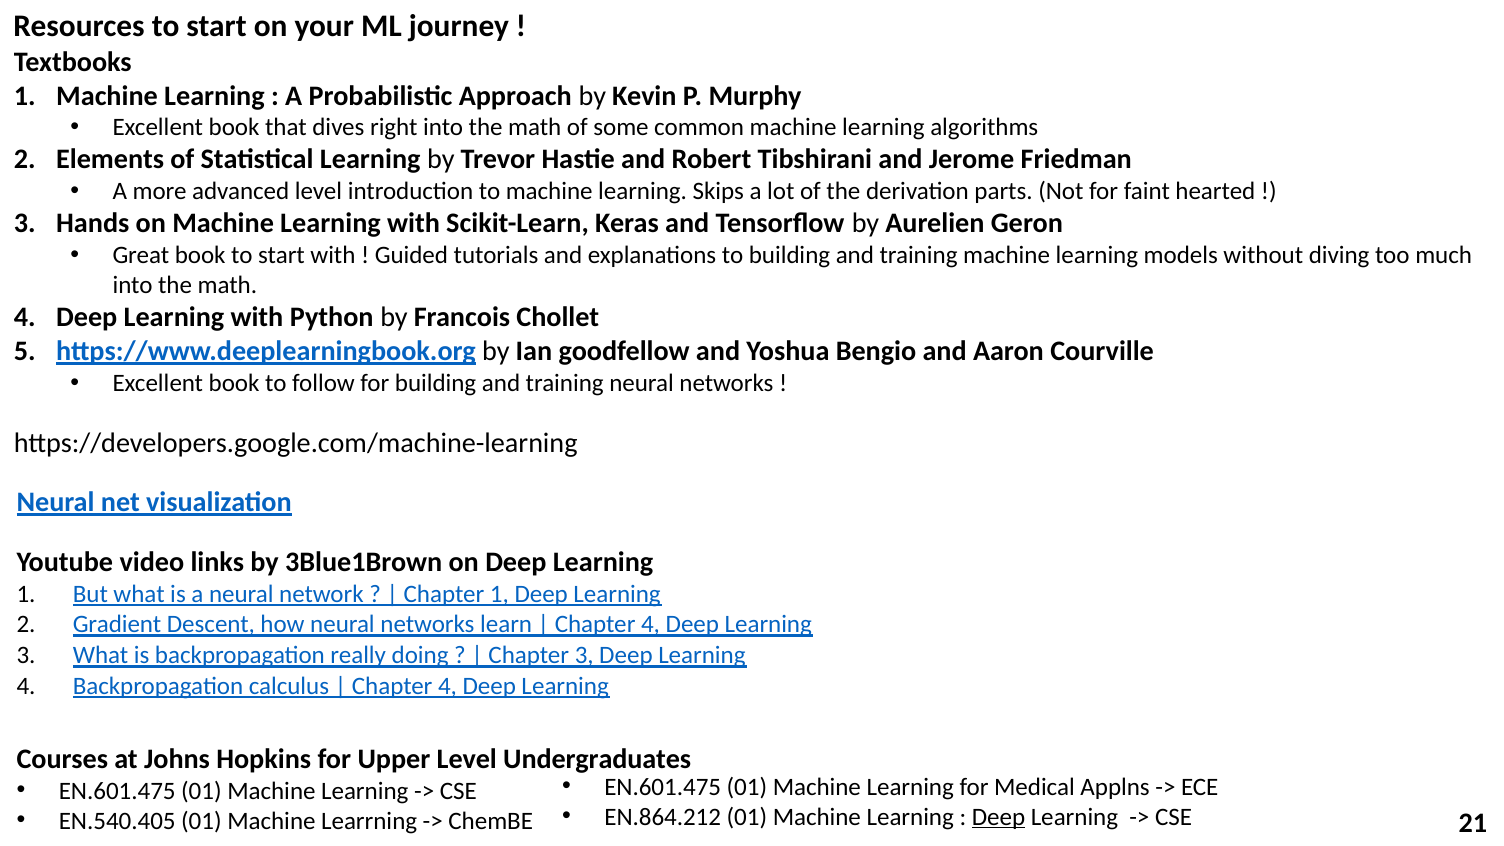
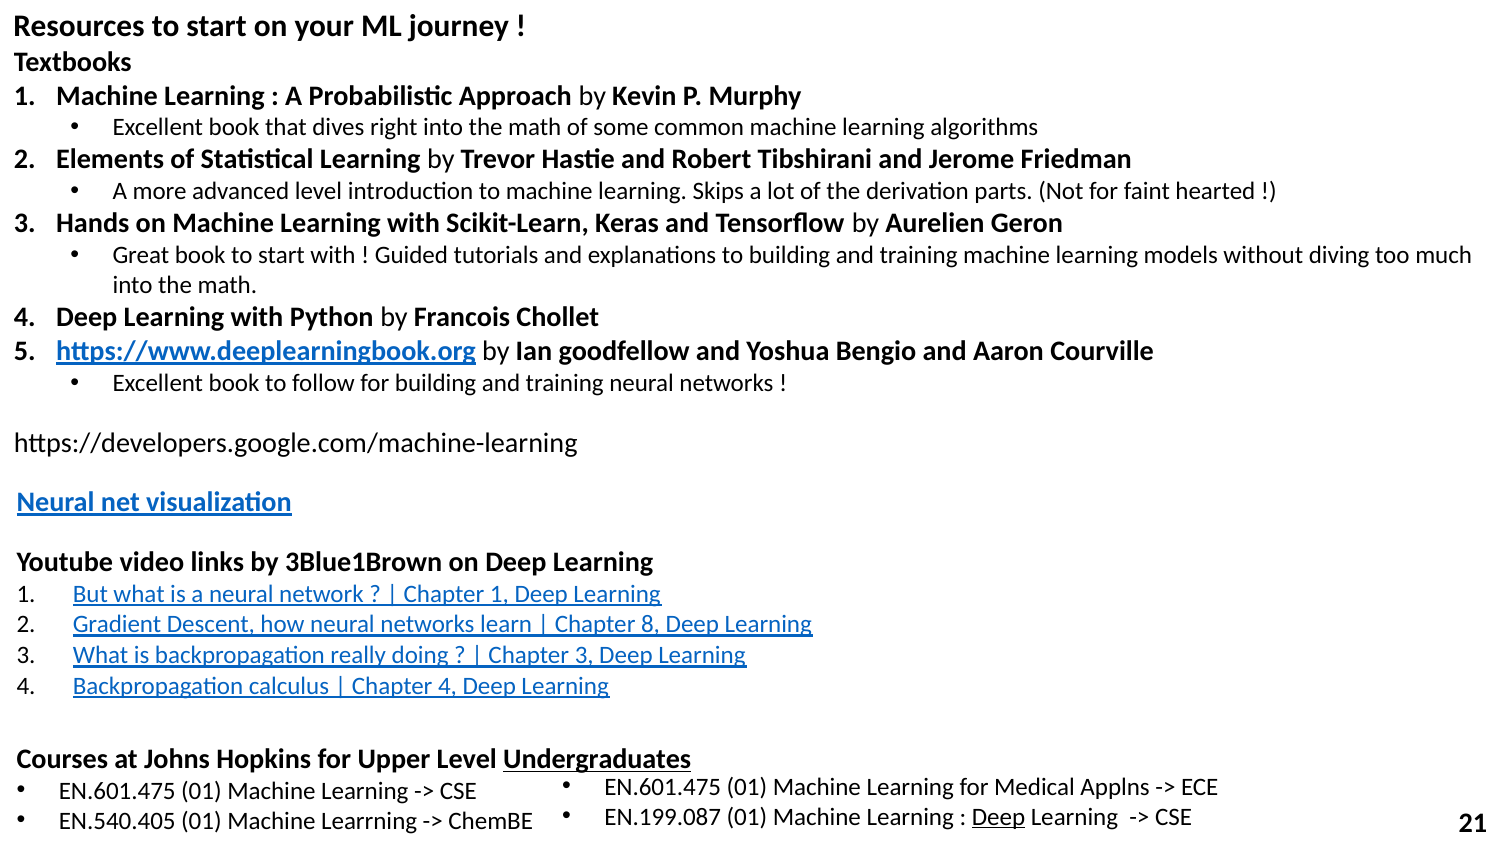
4 at (651, 625): 4 -> 8
Undergraduates underline: none -> present
EN.864.212: EN.864.212 -> EN.199.087
